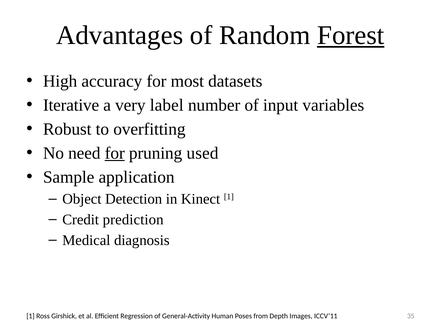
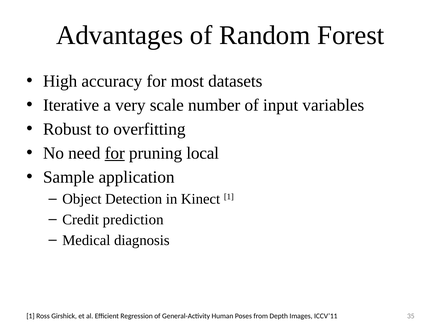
Forest underline: present -> none
label: label -> scale
used: used -> local
